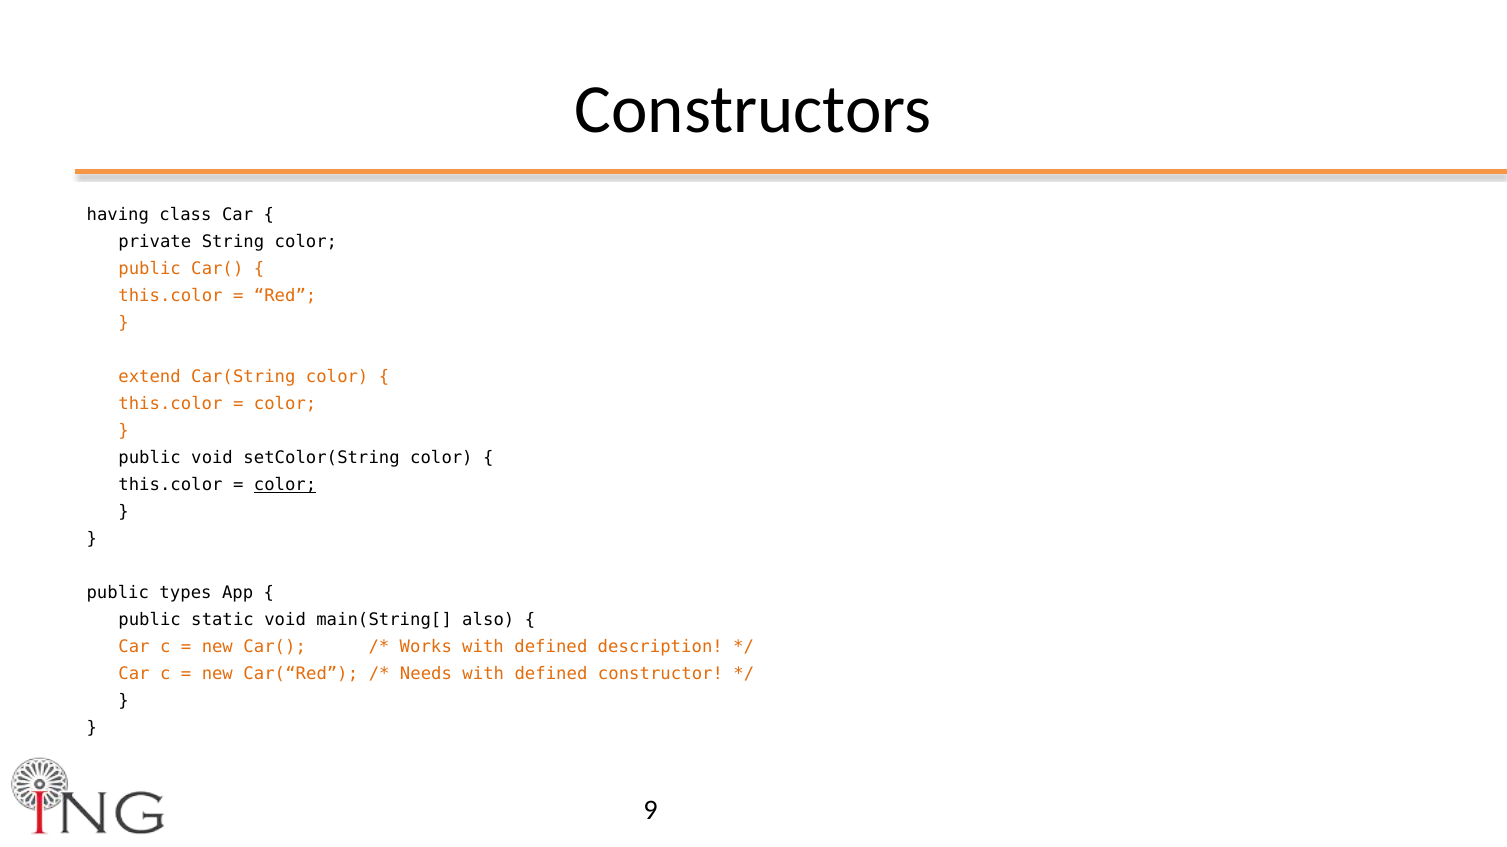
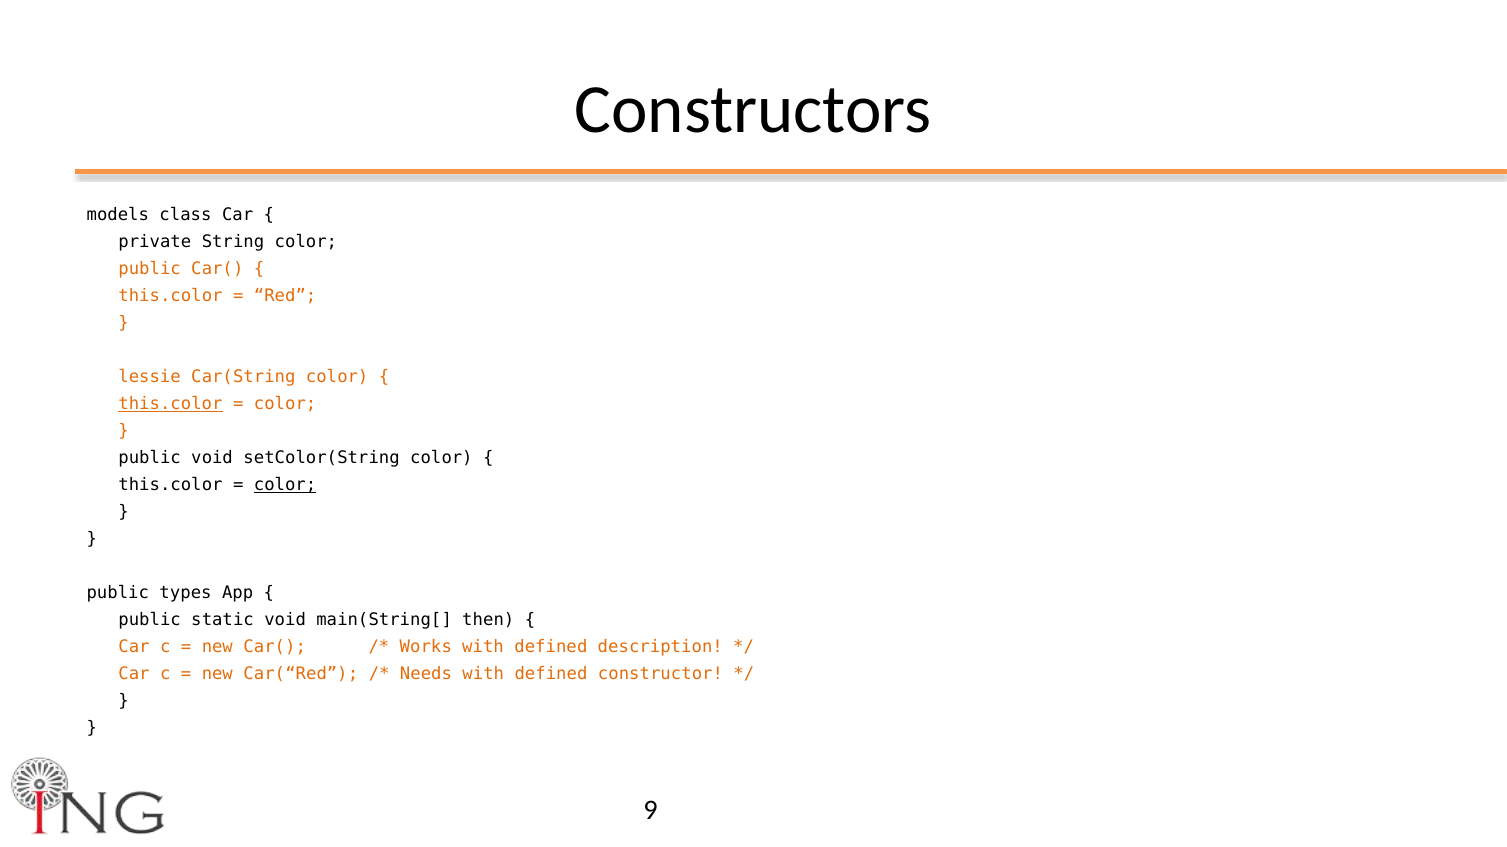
having: having -> models
extend: extend -> lessie
this.color at (170, 404) underline: none -> present
also: also -> then
